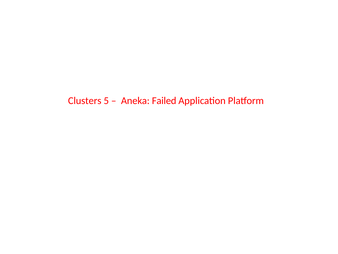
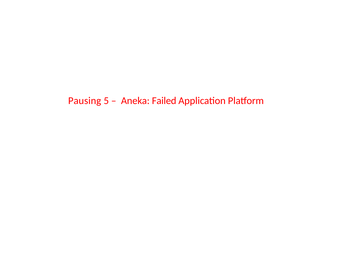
Clusters: Clusters -> Pausing
